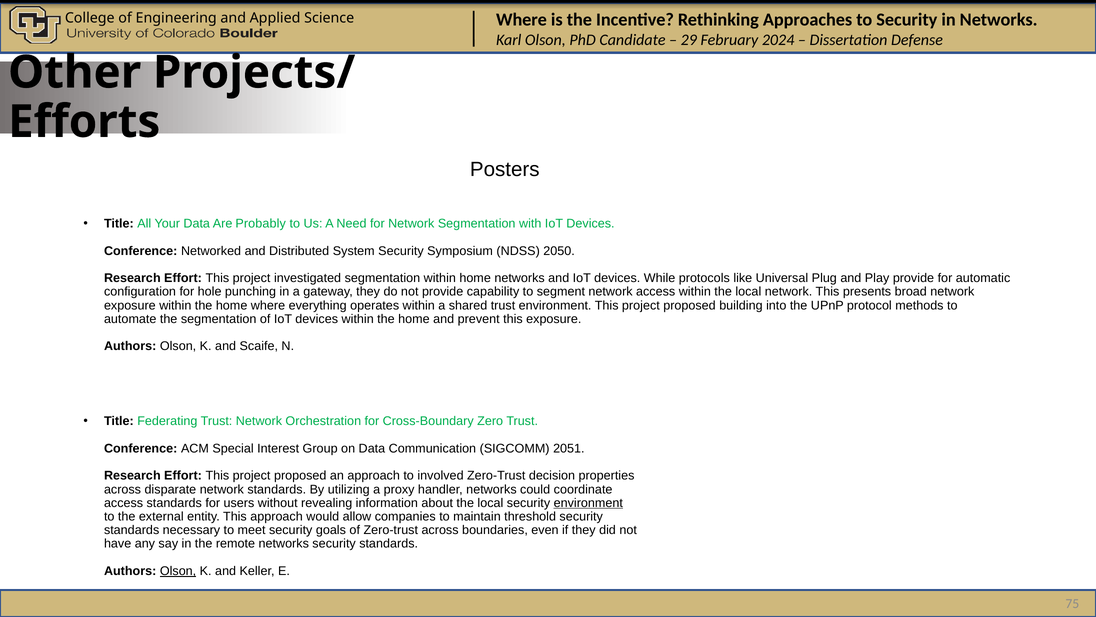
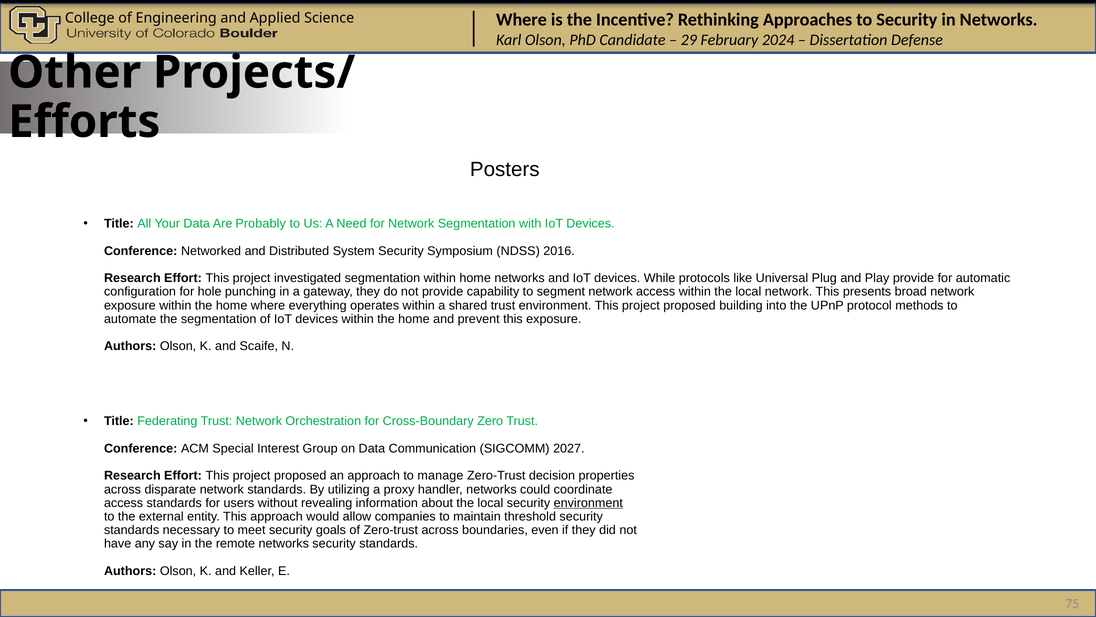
2050: 2050 -> 2016
2051: 2051 -> 2027
involved: involved -> manage
Olson at (178, 571) underline: present -> none
